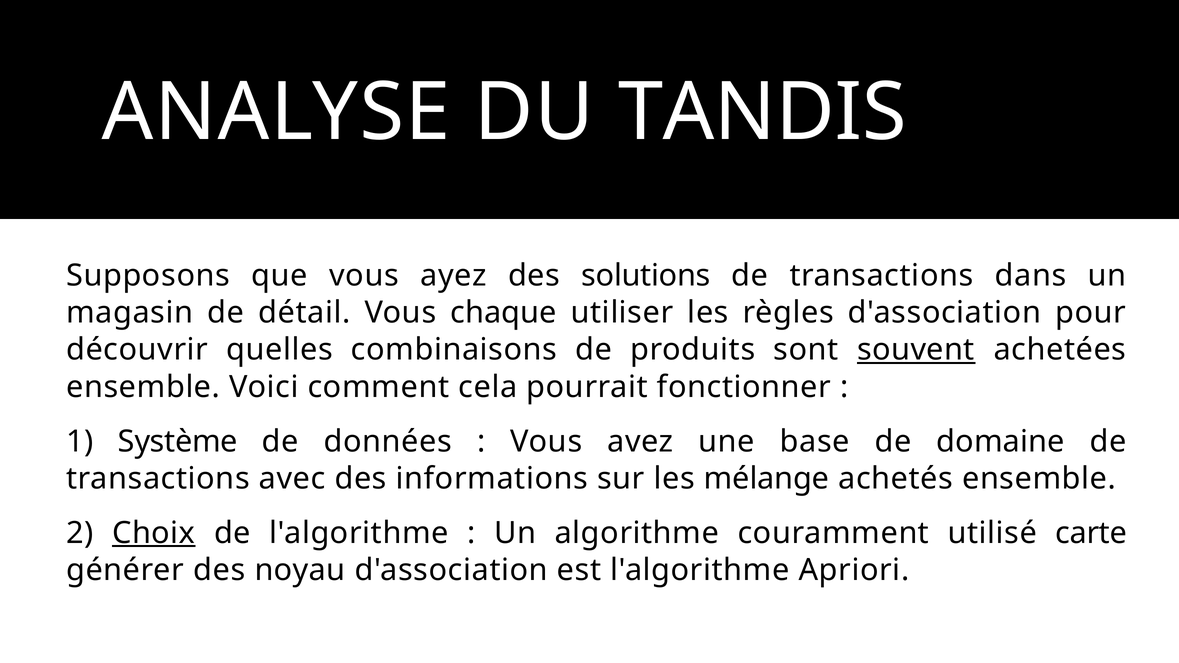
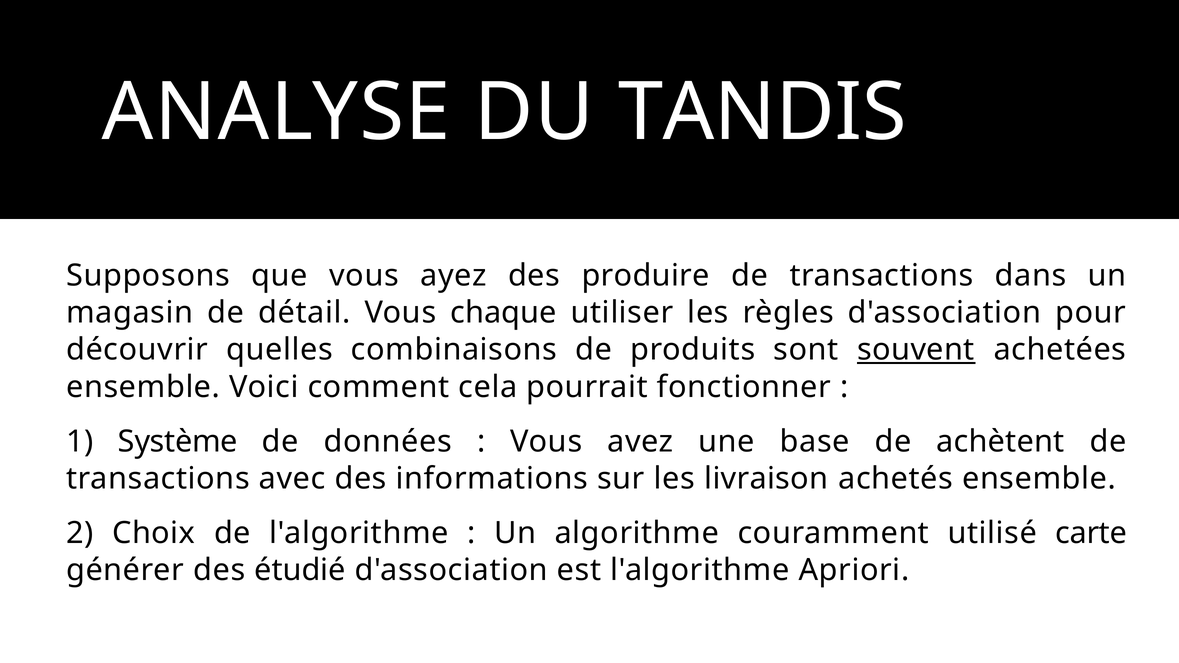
solutions: solutions -> produire
domaine: domaine -> achètent
mélange: mélange -> livraison
Choix underline: present -> none
noyau: noyau -> étudié
